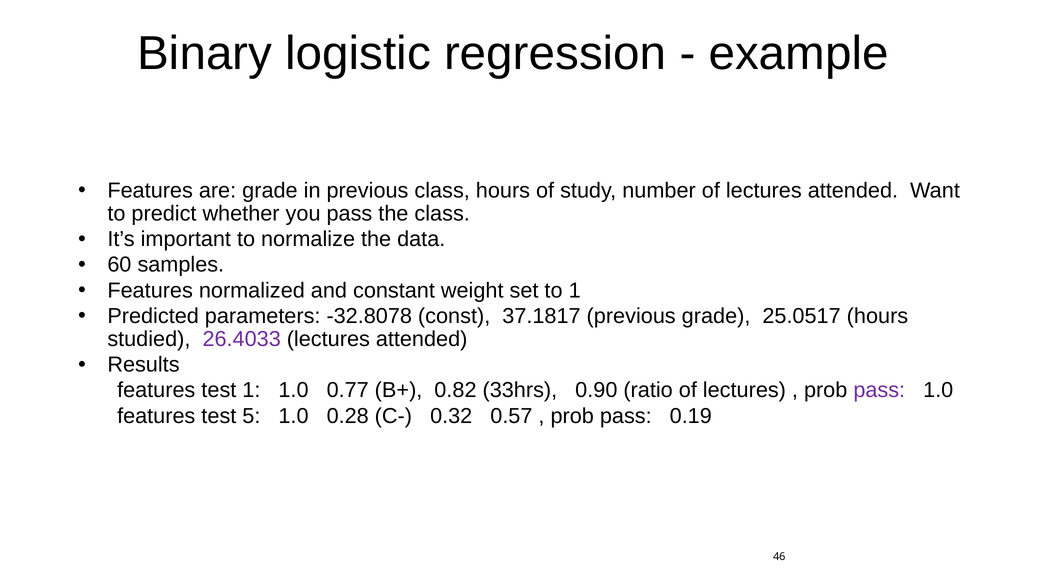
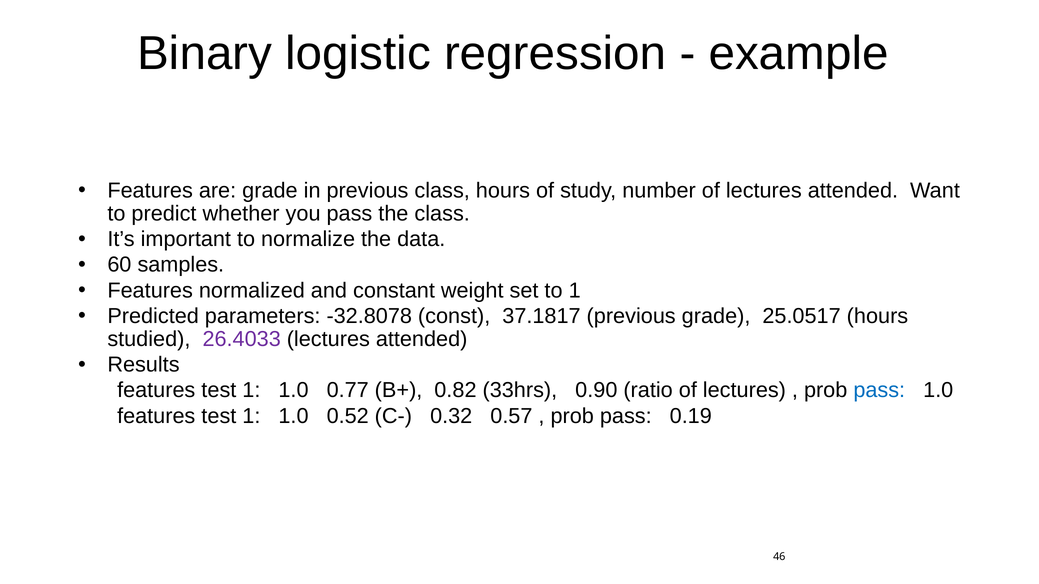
pass at (879, 391) colour: purple -> blue
5 at (251, 416): 5 -> 1
0.28: 0.28 -> 0.52
